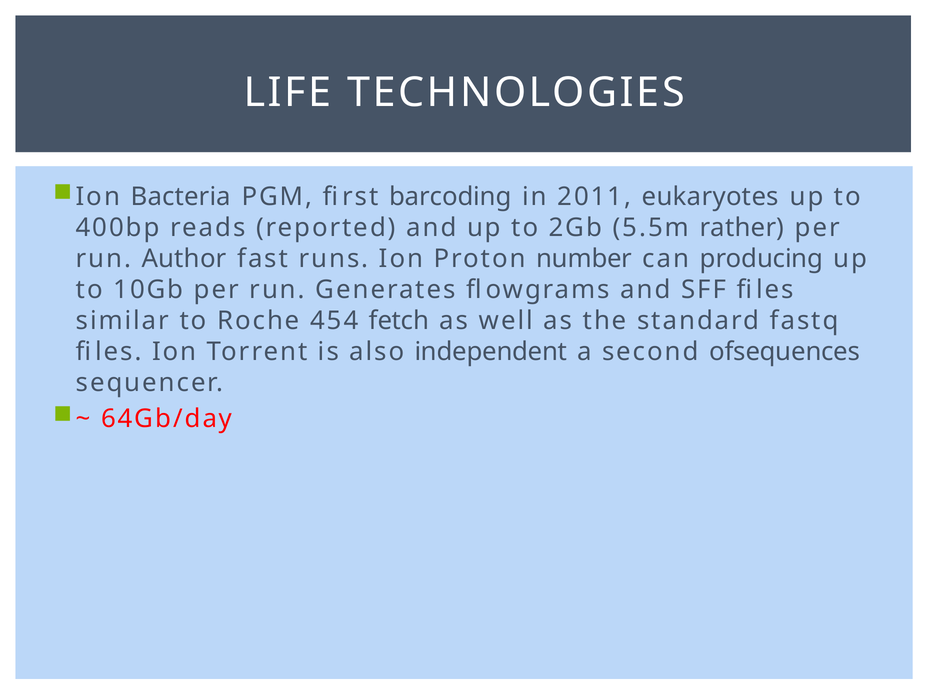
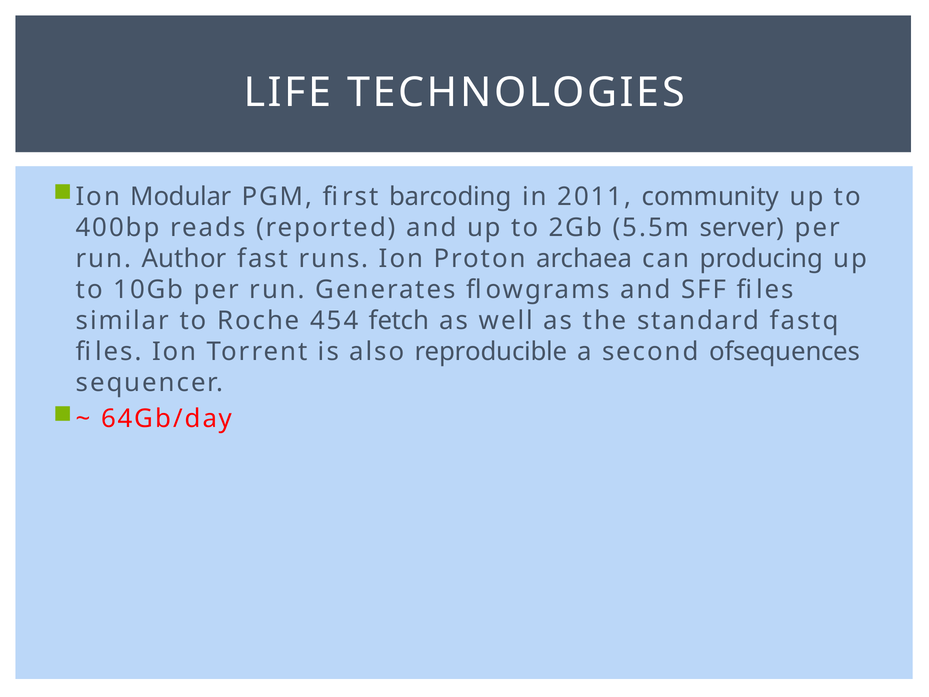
Bacteria: Bacteria -> Modular
eukaryotes: eukaryotes -> community
rather: rather -> server
number: number -> archaea
independent: independent -> reproducible
